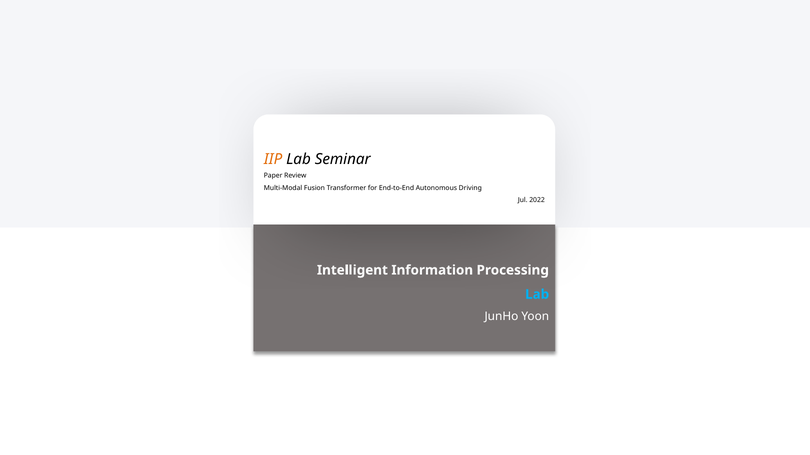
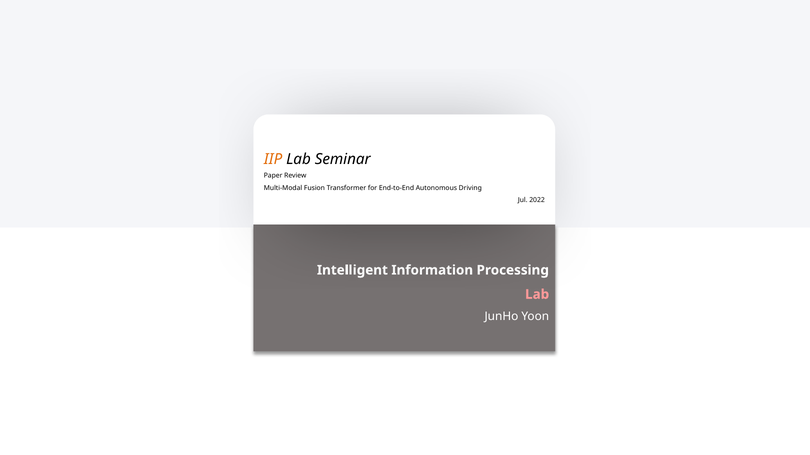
Lab at (537, 295) colour: light blue -> pink
